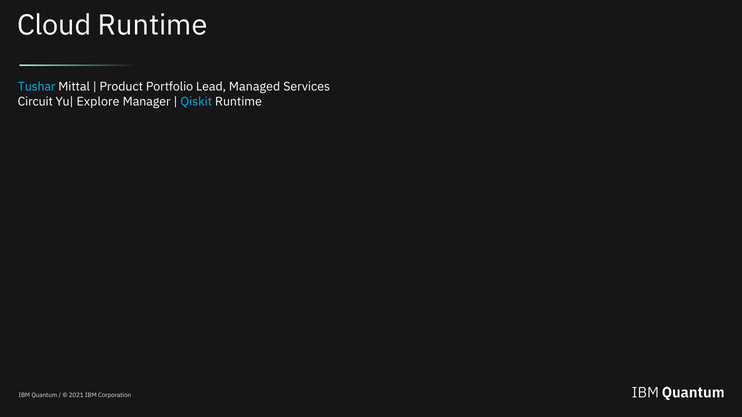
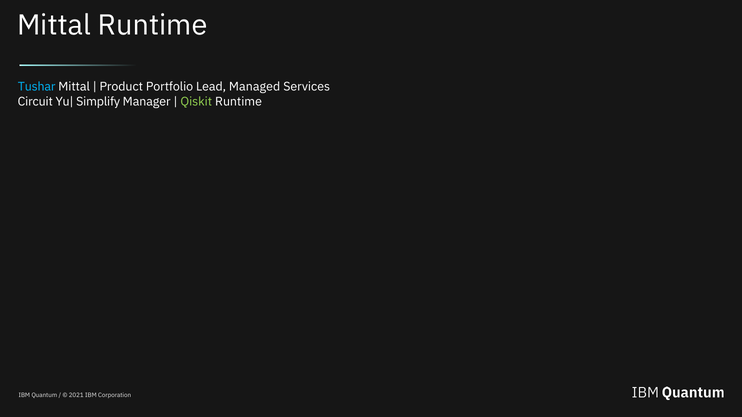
Cloud at (54, 25): Cloud -> Mittal
Explore: Explore -> Simplify
Qiskit colour: light blue -> light green
